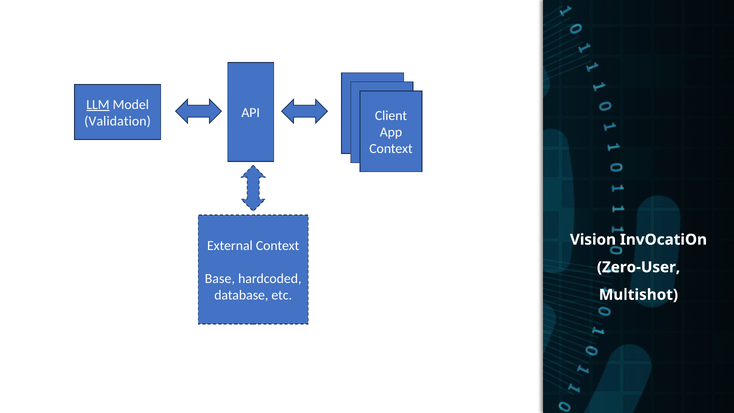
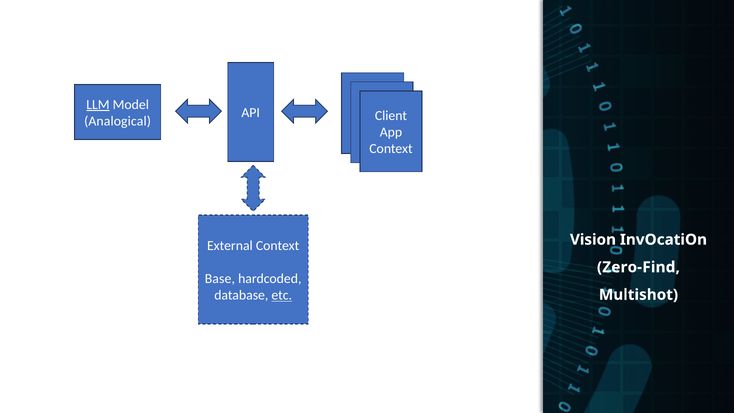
Validation: Validation -> Analogical
Zero-User: Zero-User -> Zero-Find
etc underline: none -> present
